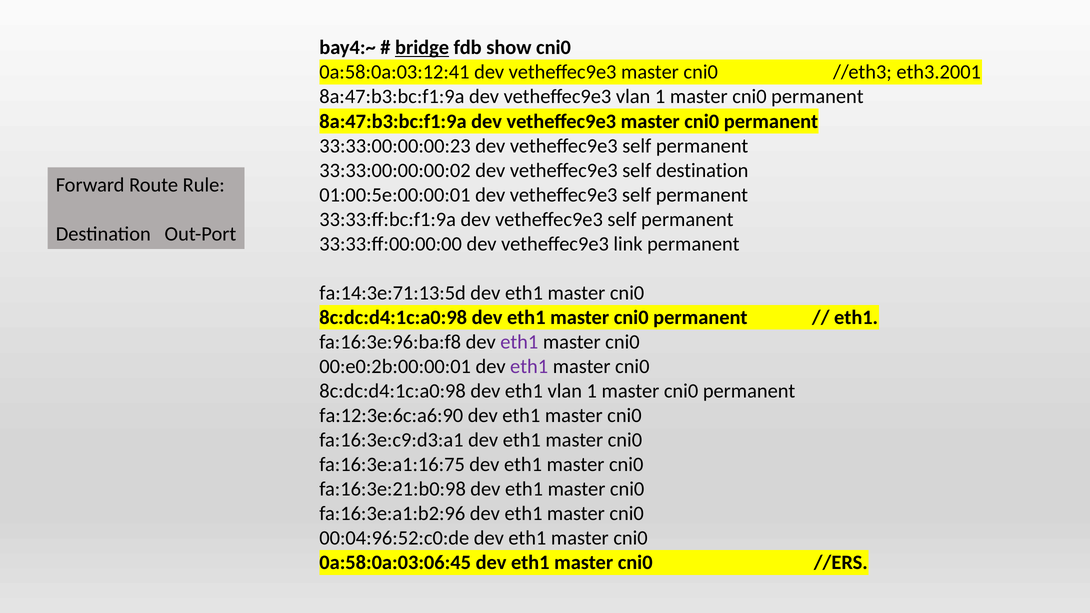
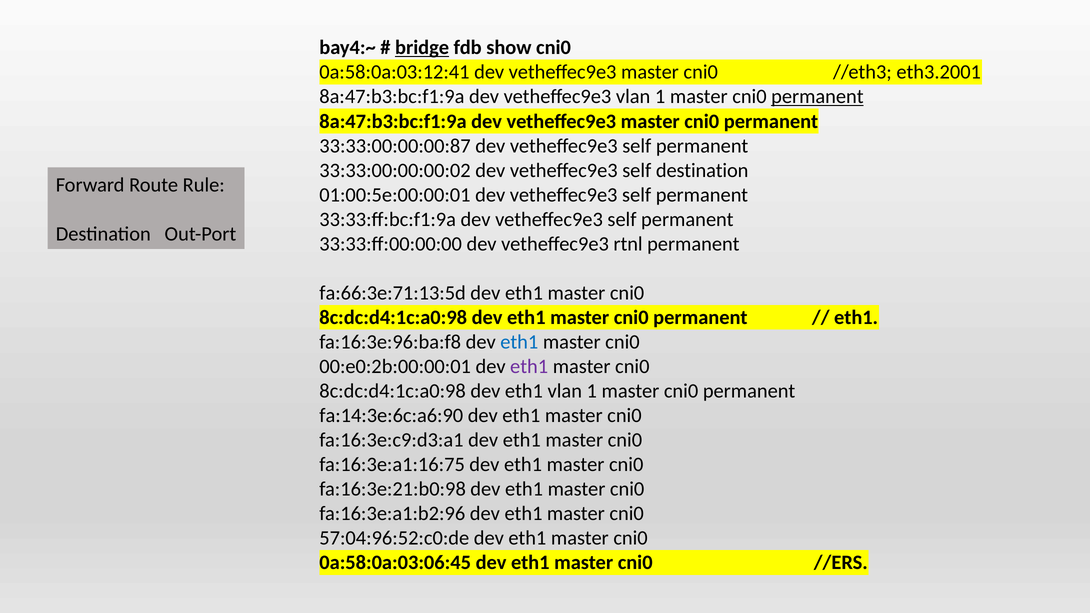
permanent at (817, 97) underline: none -> present
33:33:00:00:00:23: 33:33:00:00:00:23 -> 33:33:00:00:00:87
link: link -> rtnl
fa:14:3e:71:13:5d: fa:14:3e:71:13:5d -> fa:66:3e:71:13:5d
eth1 at (519, 342) colour: purple -> blue
fa:12:3e:6c:a6:90: fa:12:3e:6c:a6:90 -> fa:14:3e:6c:a6:90
00:04:96:52:c0:de: 00:04:96:52:c0:de -> 57:04:96:52:c0:de
